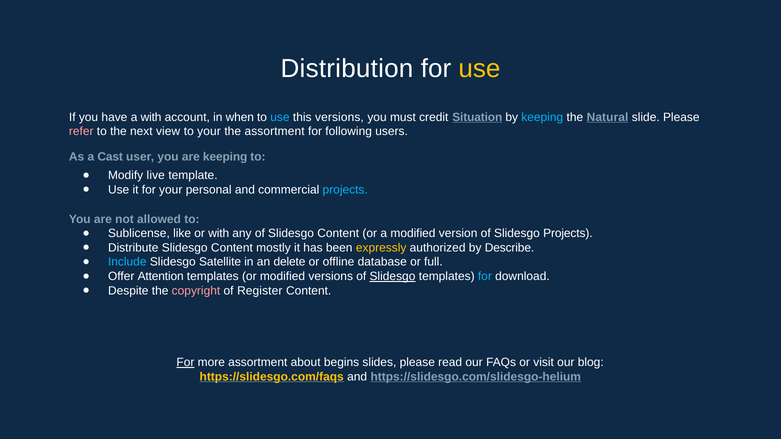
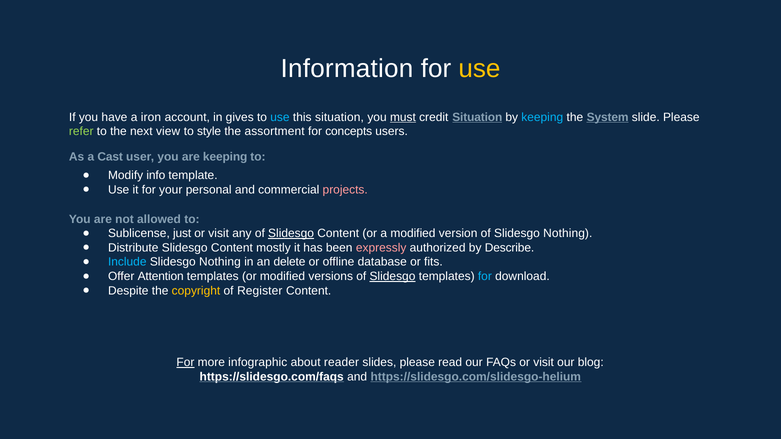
Distribution: Distribution -> Information
a with: with -> iron
when: when -> gives
this versions: versions -> situation
must underline: none -> present
Natural: Natural -> System
refer colour: pink -> light green
to your: your -> style
following: following -> concepts
live: live -> info
projects at (345, 190) colour: light blue -> pink
like: like -> just
with at (219, 234): with -> visit
Slidesgo at (291, 234) underline: none -> present
of Slidesgo Projects: Projects -> Nothing
expressly colour: yellow -> pink
Satellite at (220, 262): Satellite -> Nothing
full: full -> fits
copyright colour: pink -> yellow
more assortment: assortment -> infographic
begins: begins -> reader
https://slidesgo.com/faqs colour: yellow -> white
